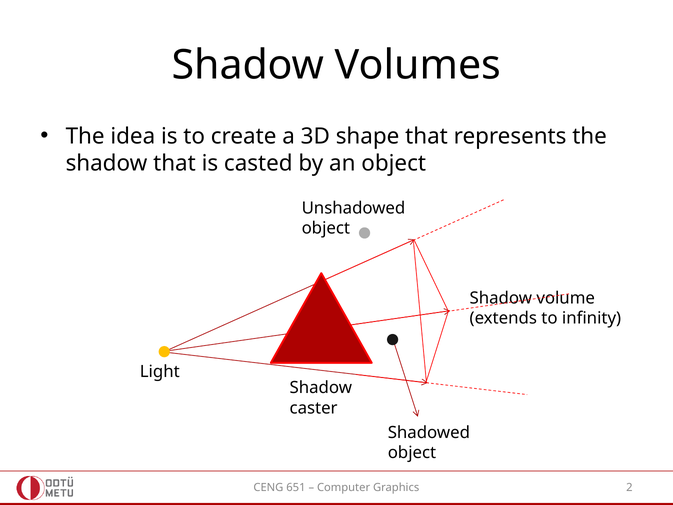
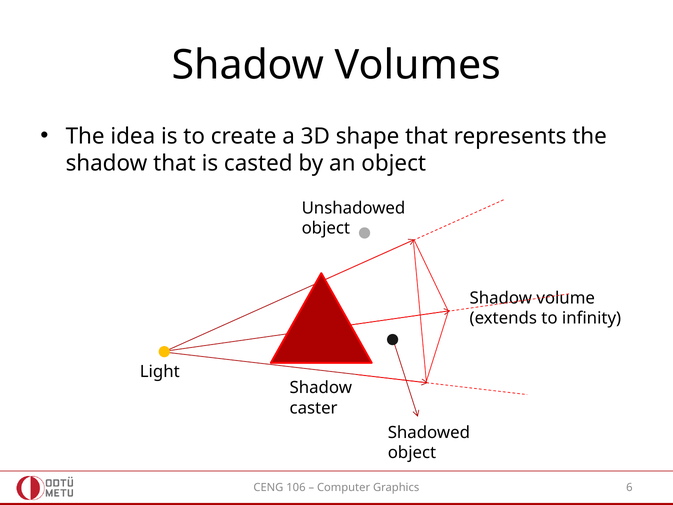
651: 651 -> 106
2: 2 -> 6
